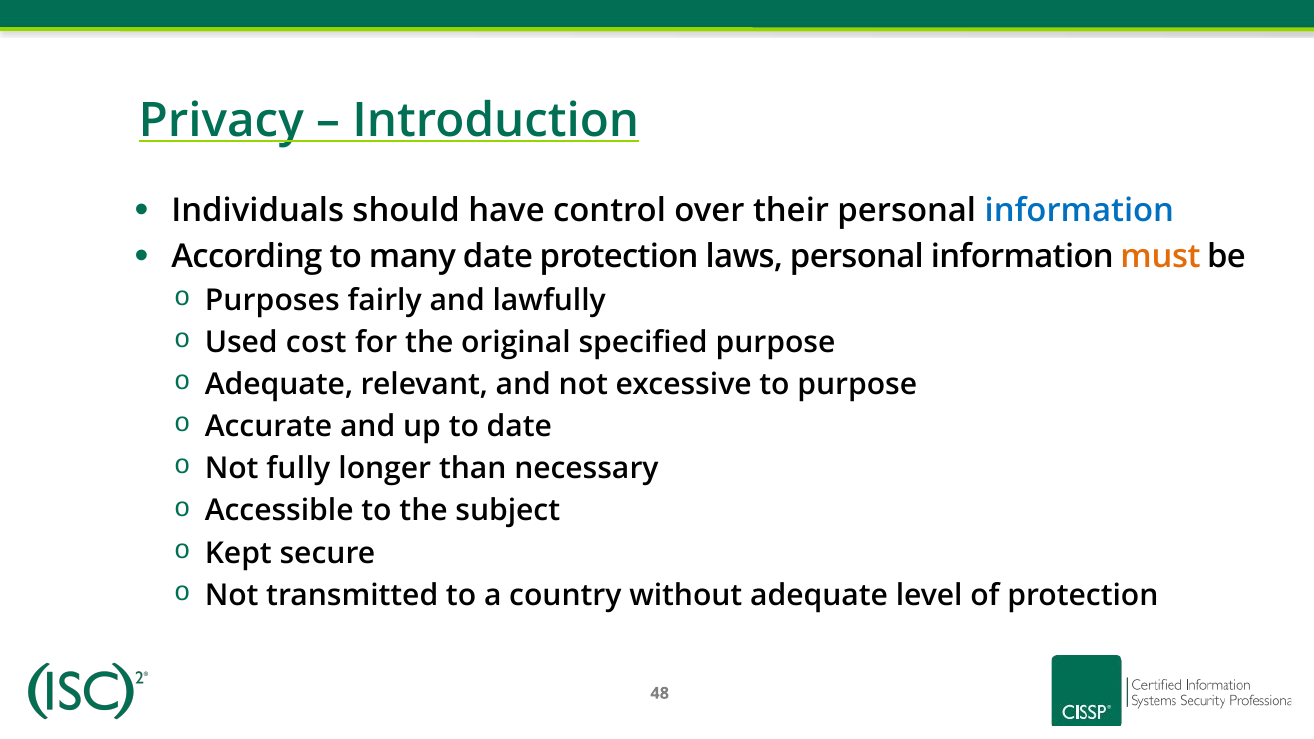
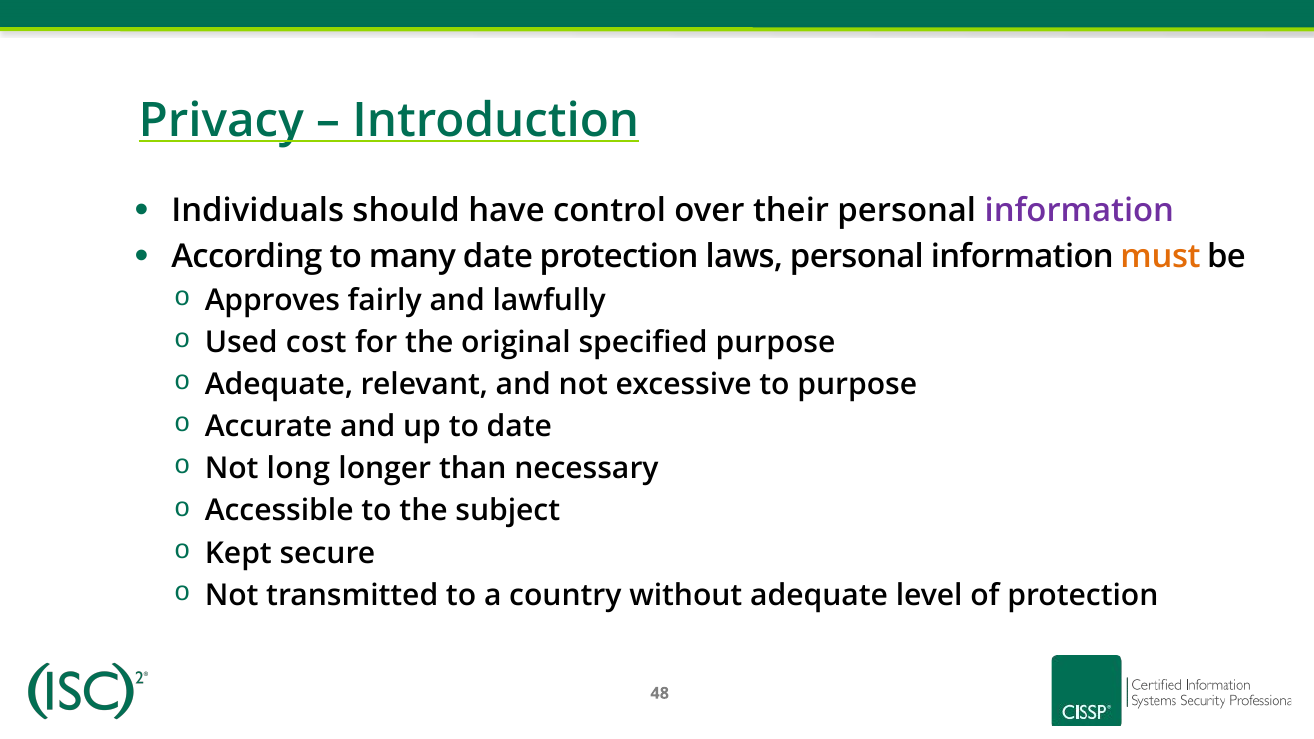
information at (1079, 211) colour: blue -> purple
Purposes: Purposes -> Approves
fully: fully -> long
